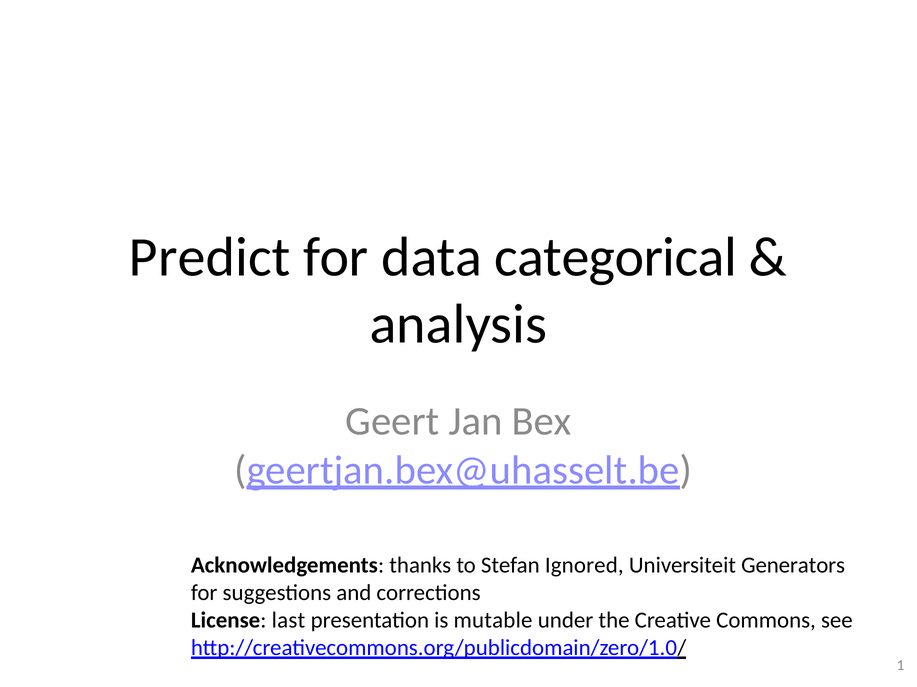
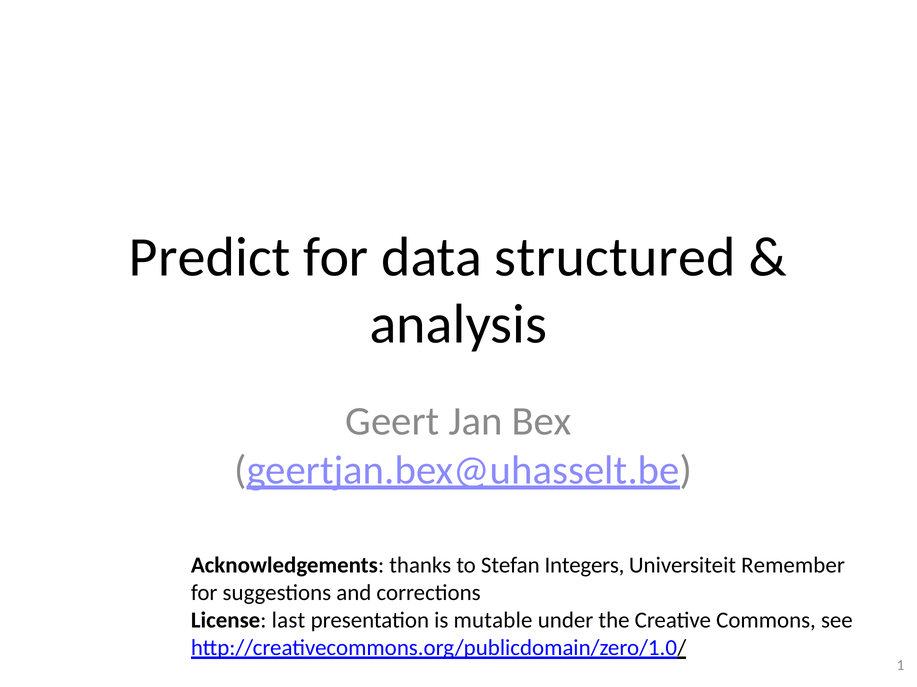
categorical: categorical -> structured
Ignored: Ignored -> Integers
Generators: Generators -> Remember
